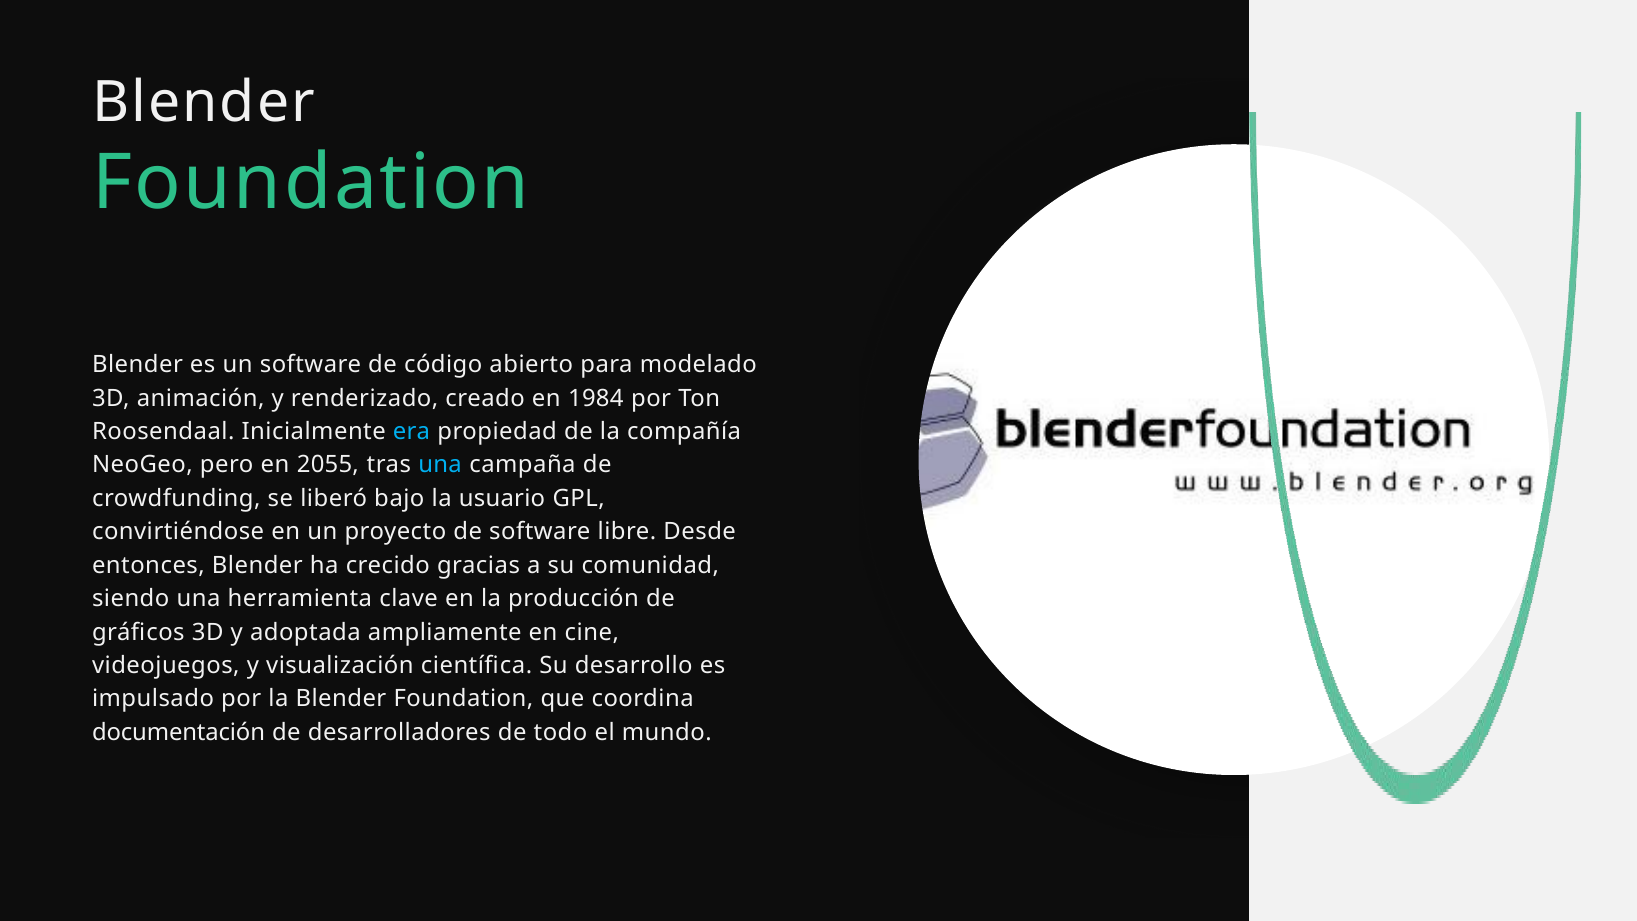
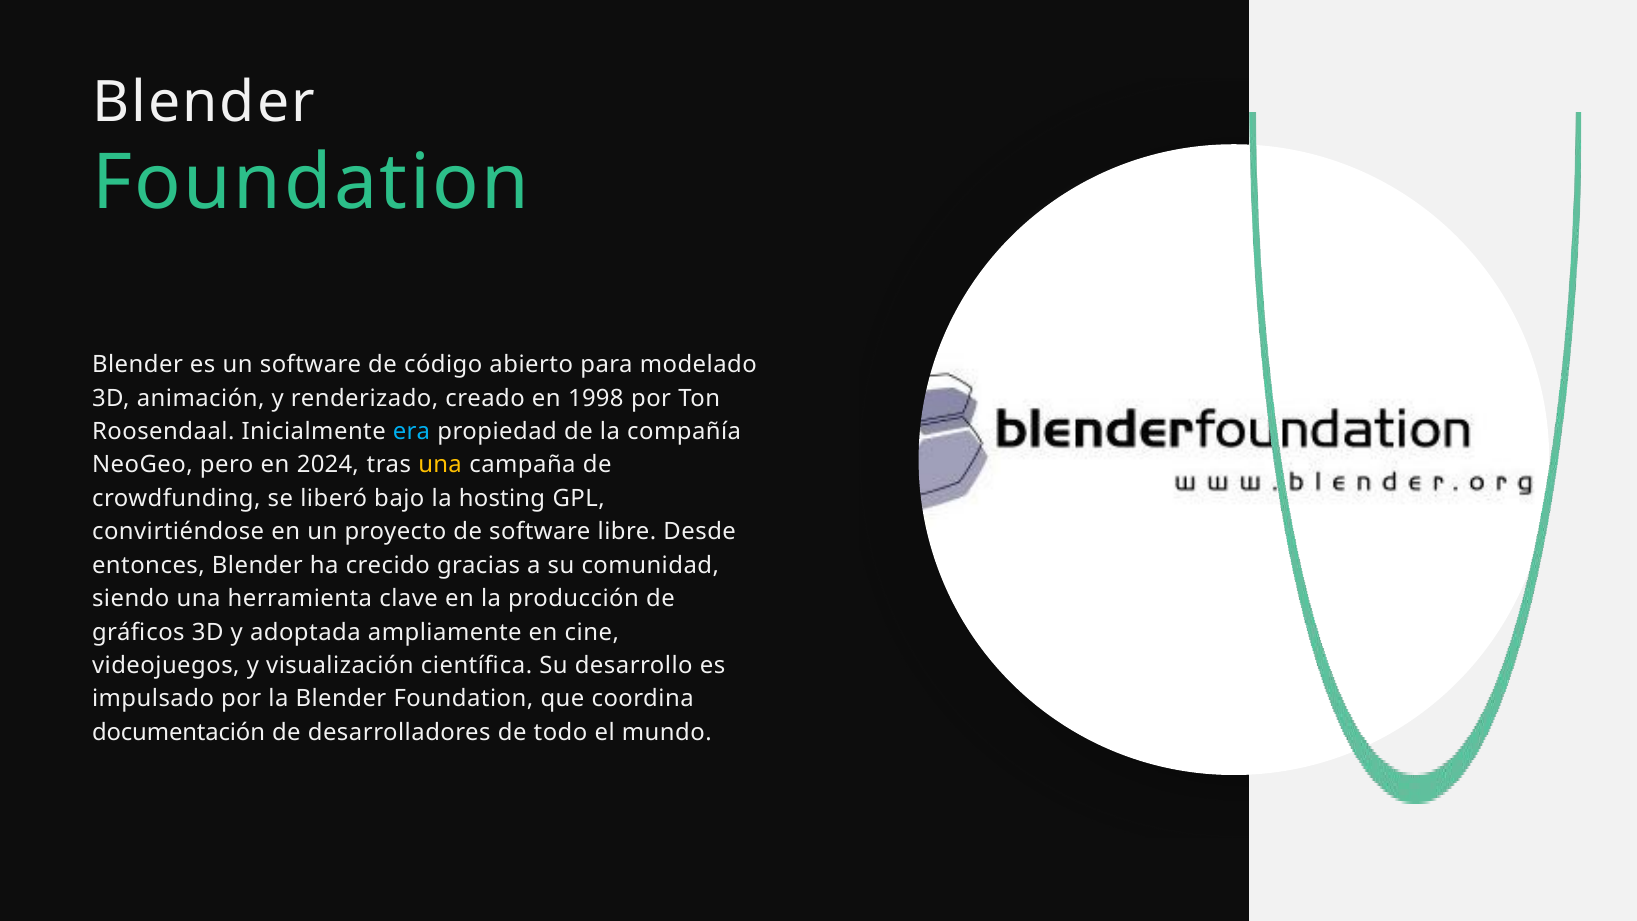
1984: 1984 -> 1998
2055: 2055 -> 2024
una at (440, 465) colour: light blue -> yellow
usuario: usuario -> hosting
